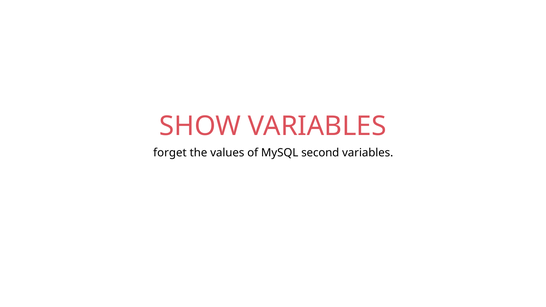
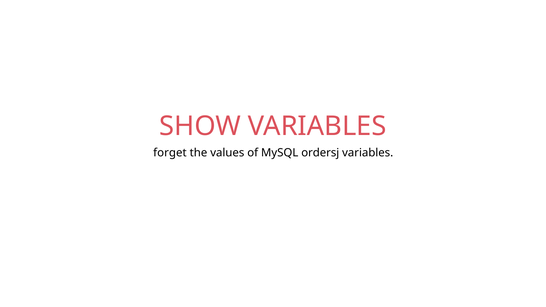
second: second -> ordersj
